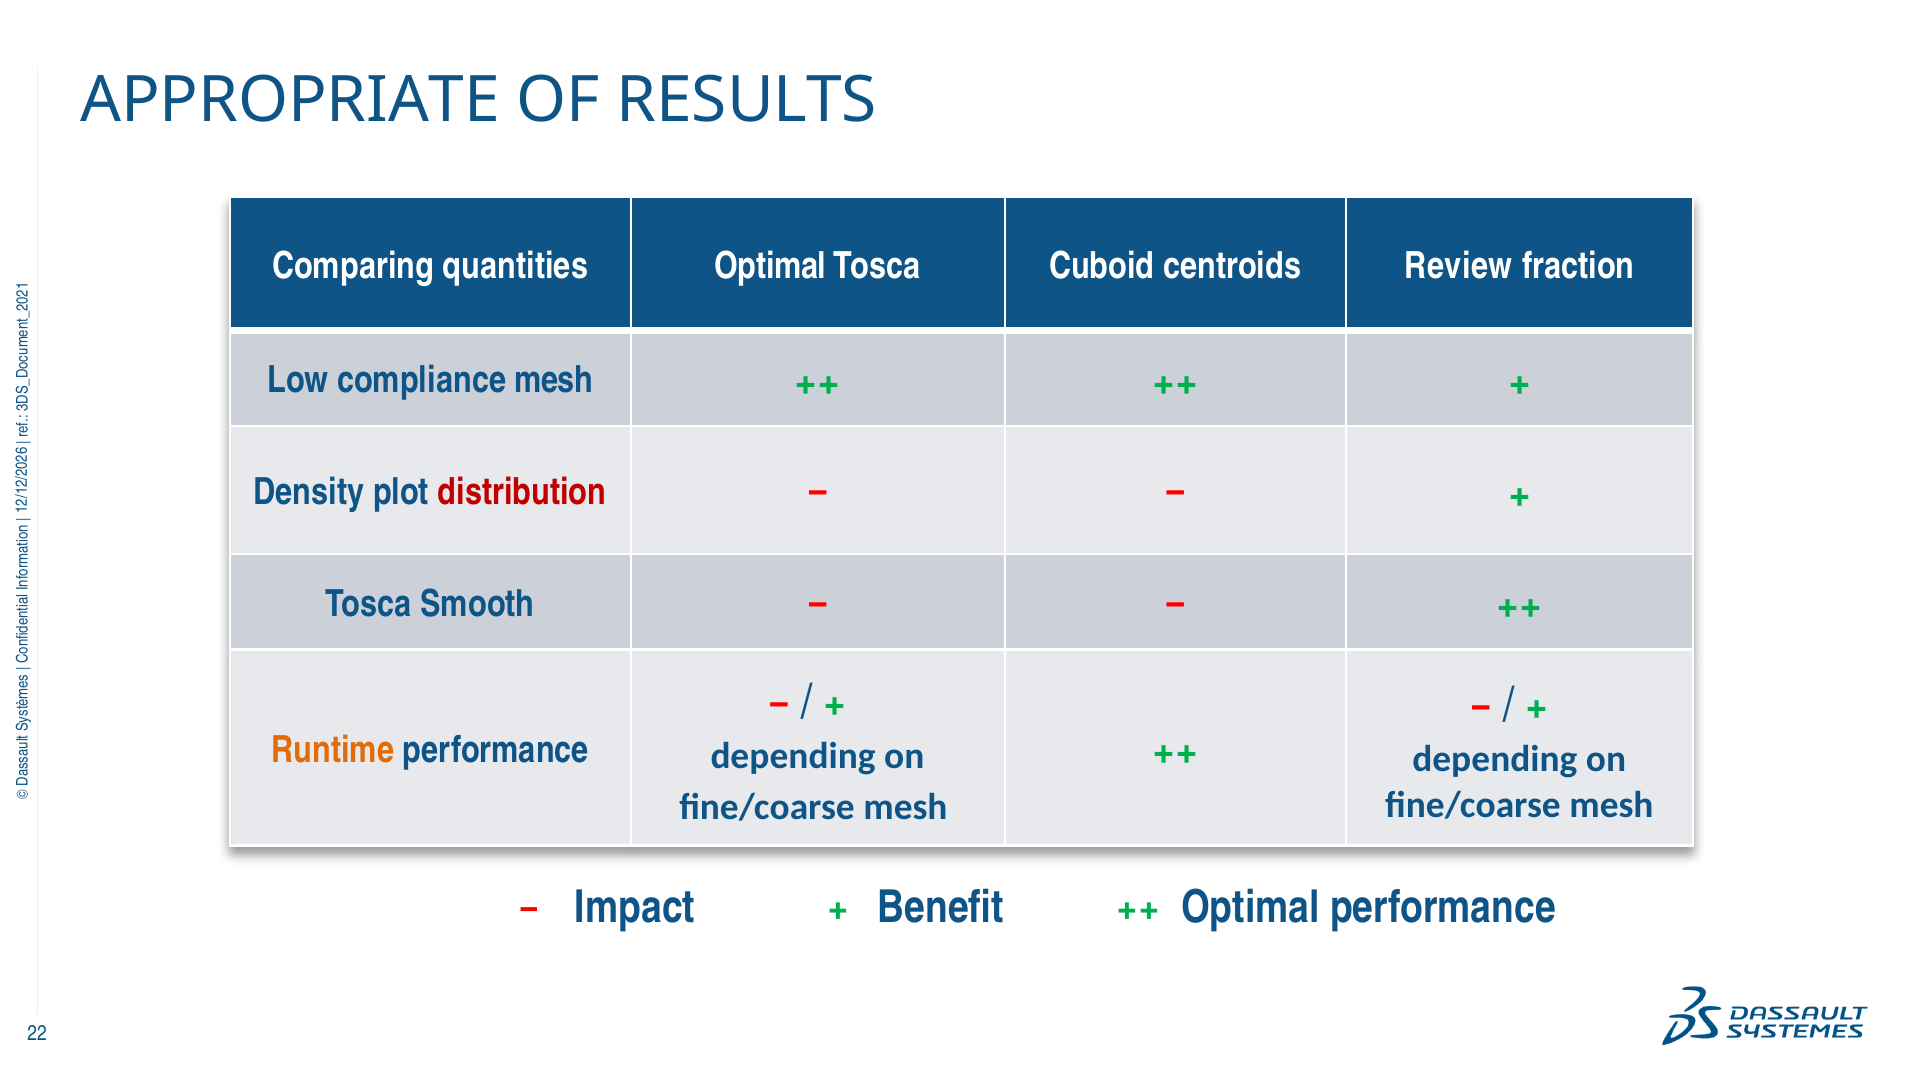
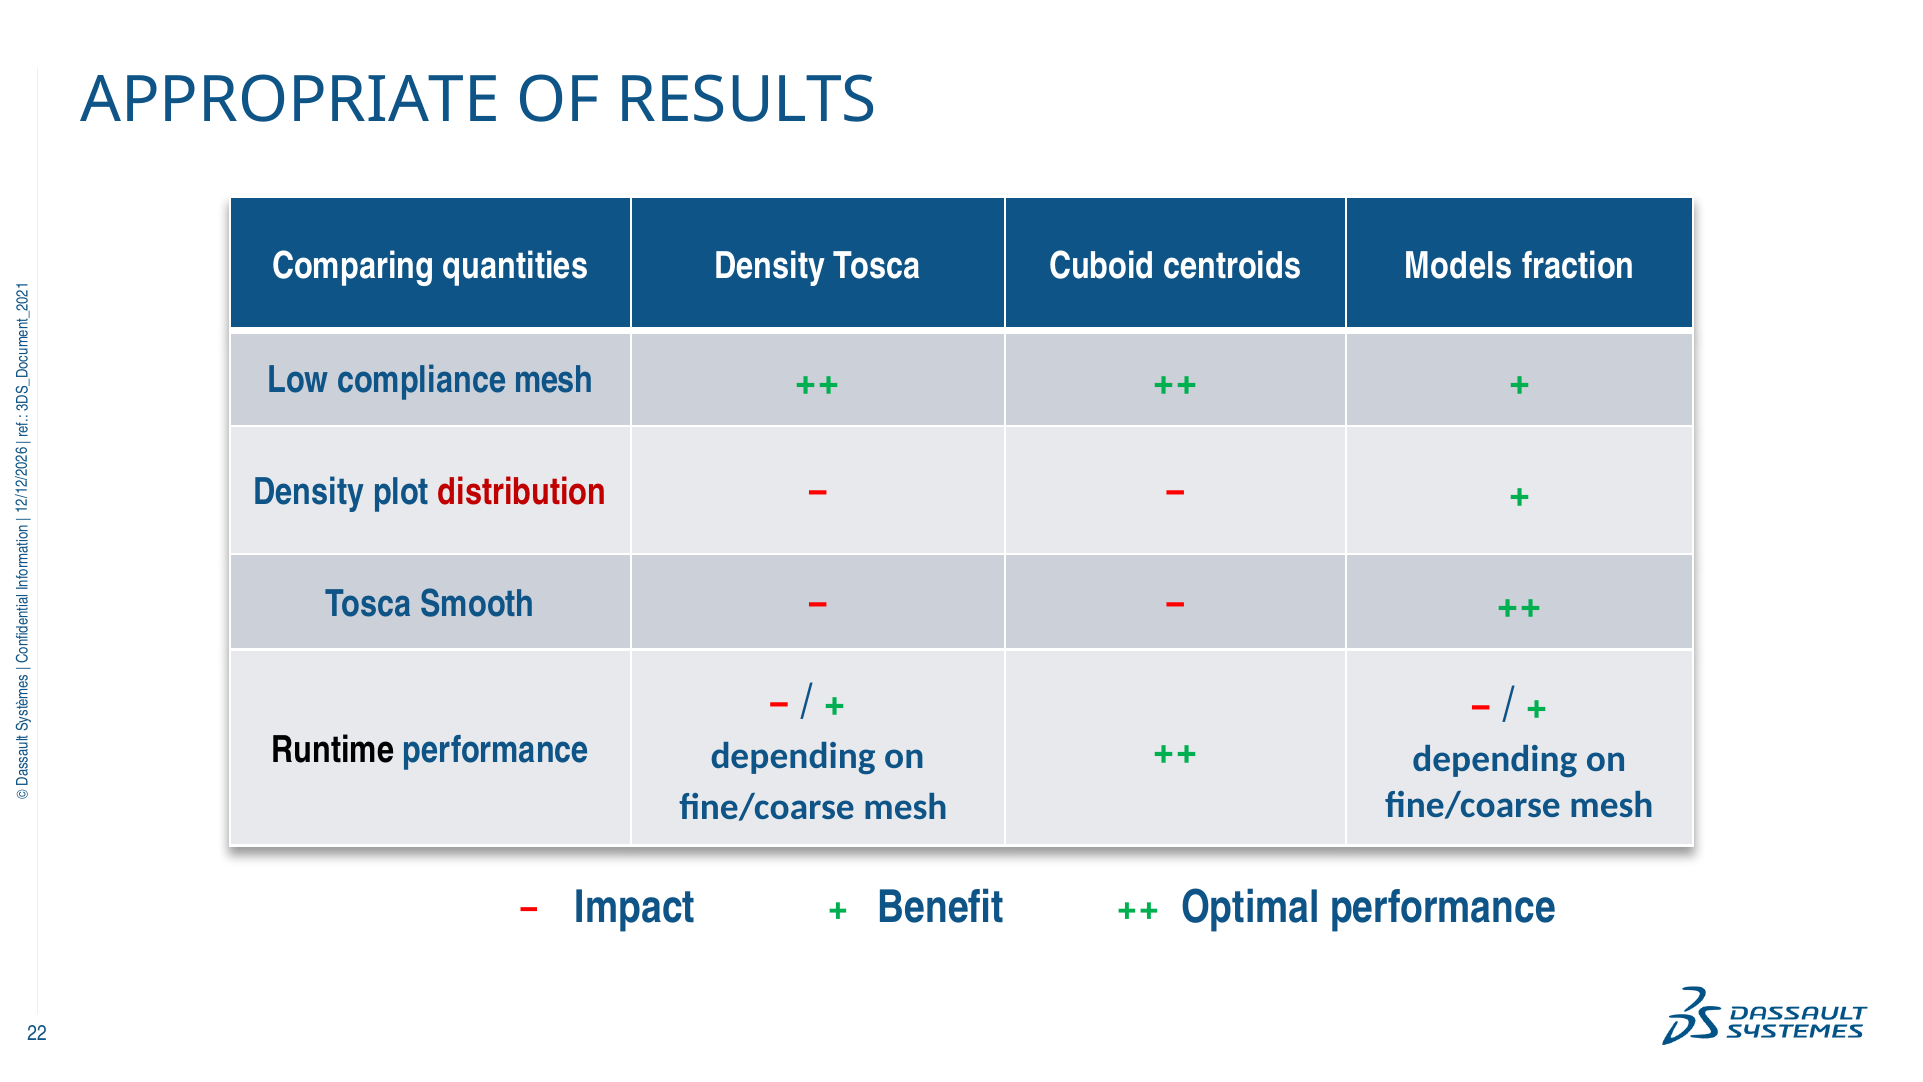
quantities Optimal: Optimal -> Density
Review: Review -> Models
Runtime colour: orange -> black
